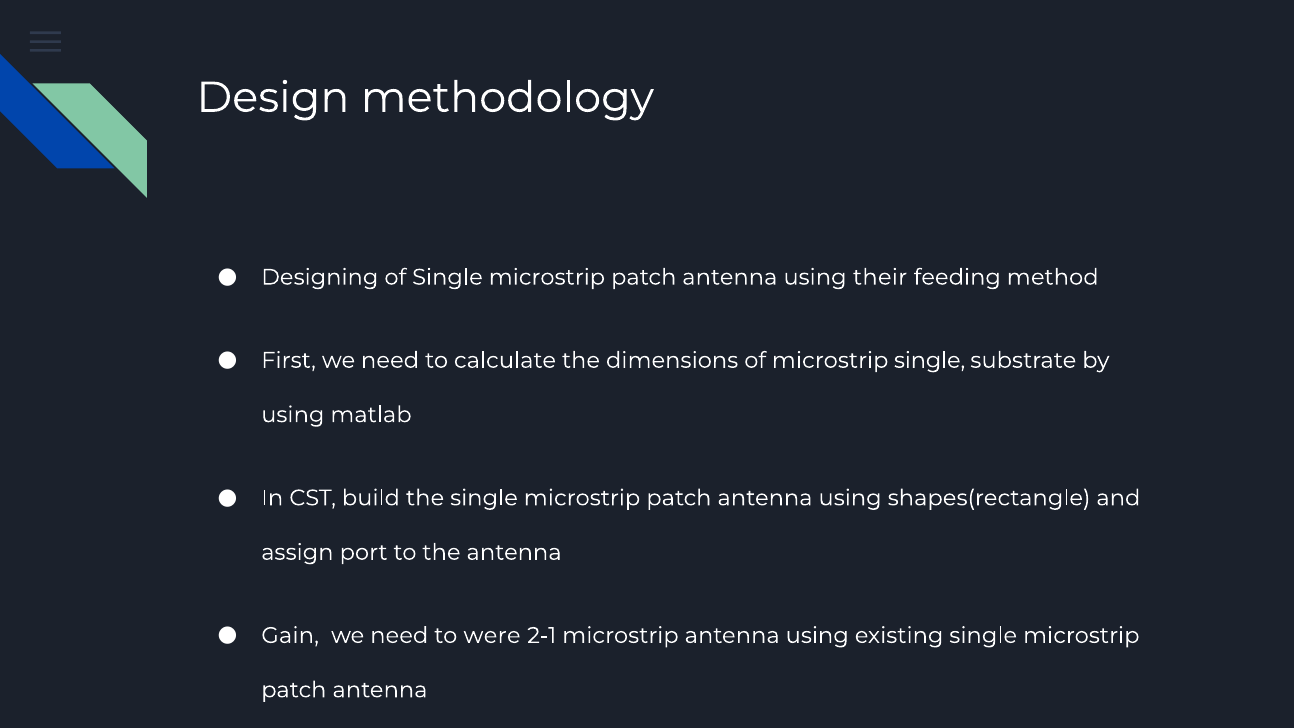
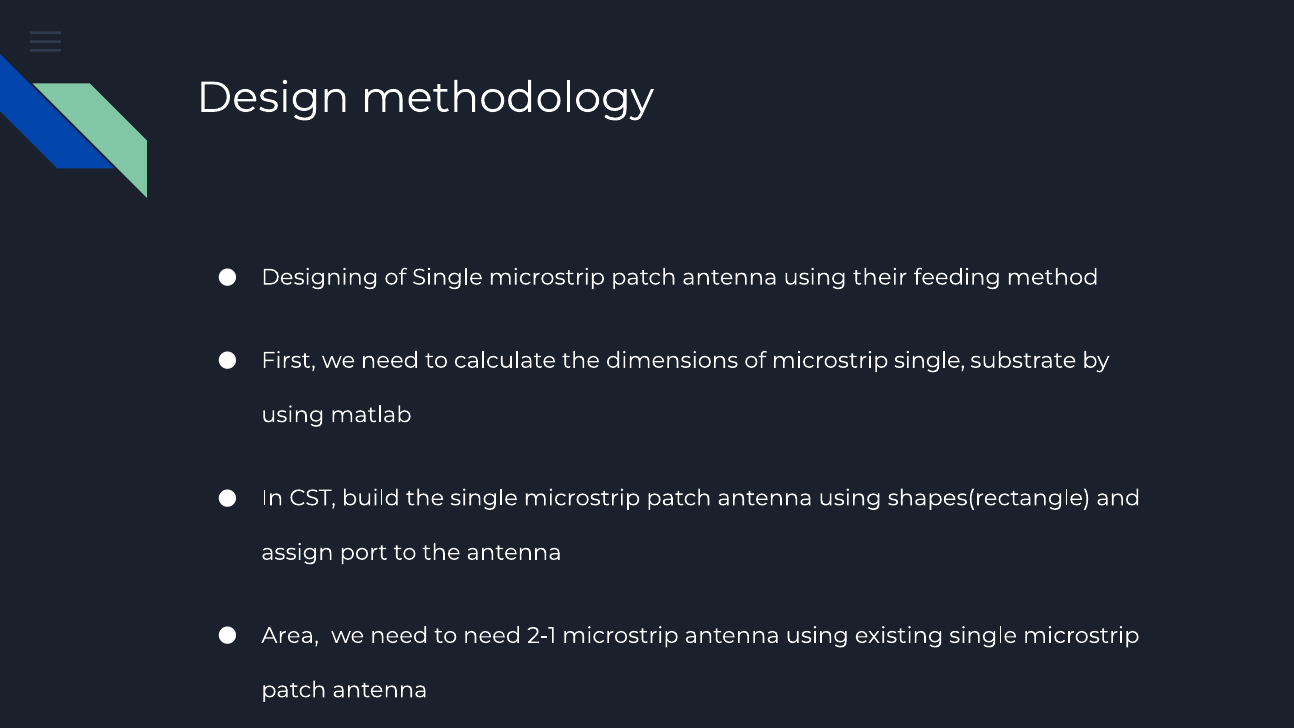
Gain: Gain -> Area
to were: were -> need
